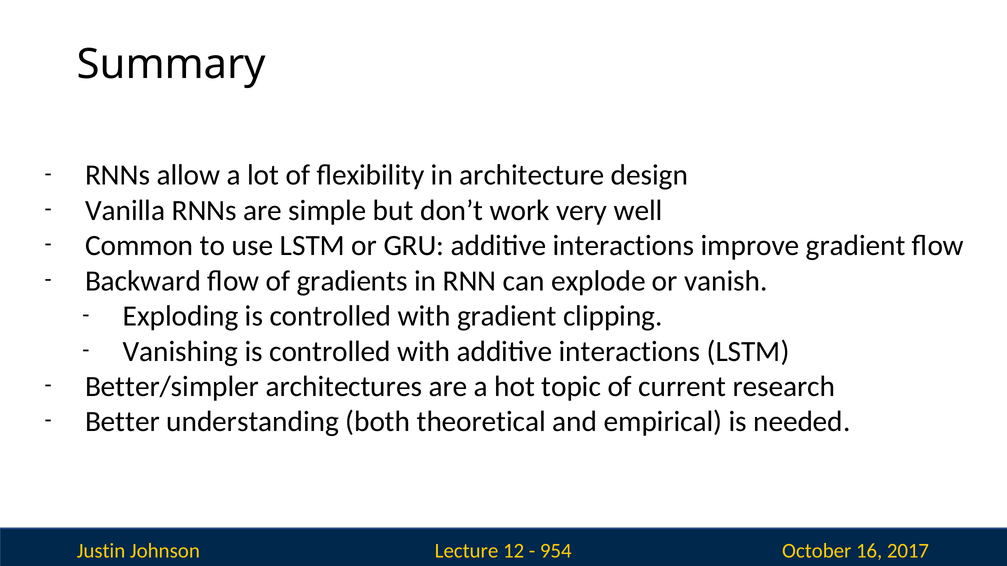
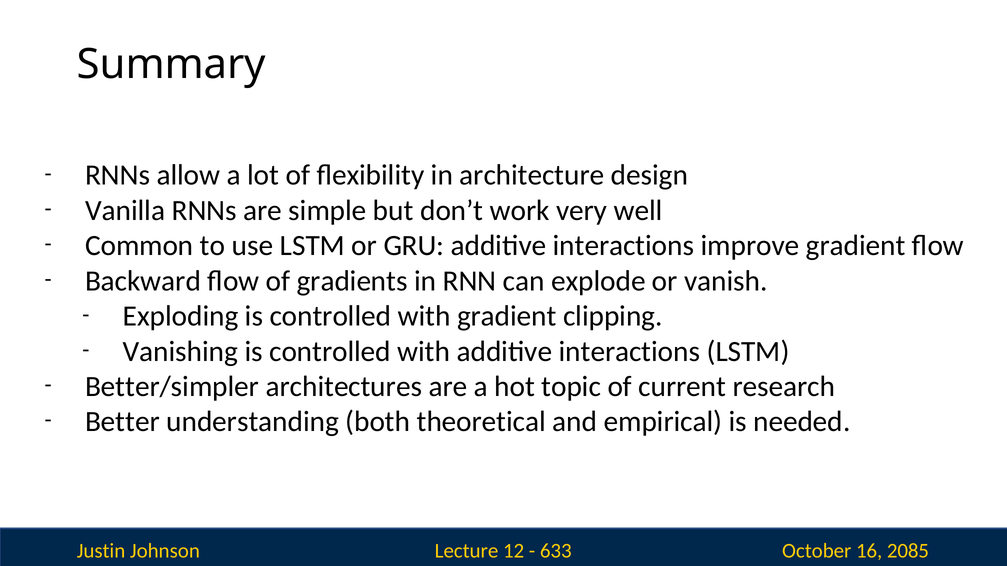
954: 954 -> 633
2017: 2017 -> 2085
